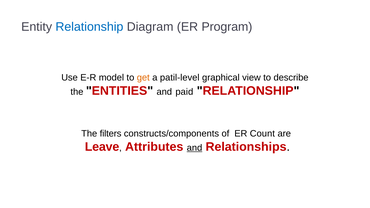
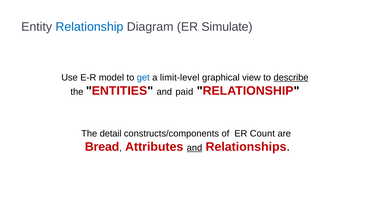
Program: Program -> Simulate
get colour: orange -> blue
patil-level: patil-level -> limit-level
describe underline: none -> present
filters: filters -> detail
Leave: Leave -> Bread
